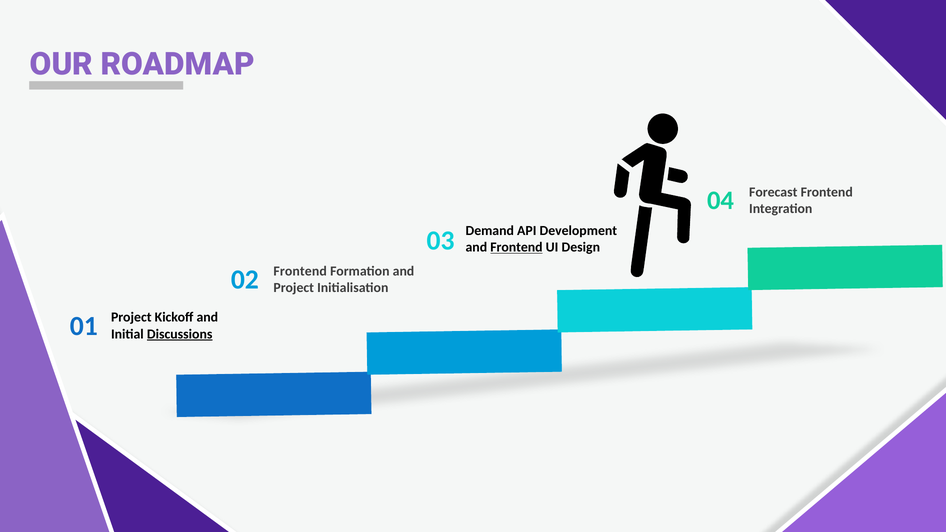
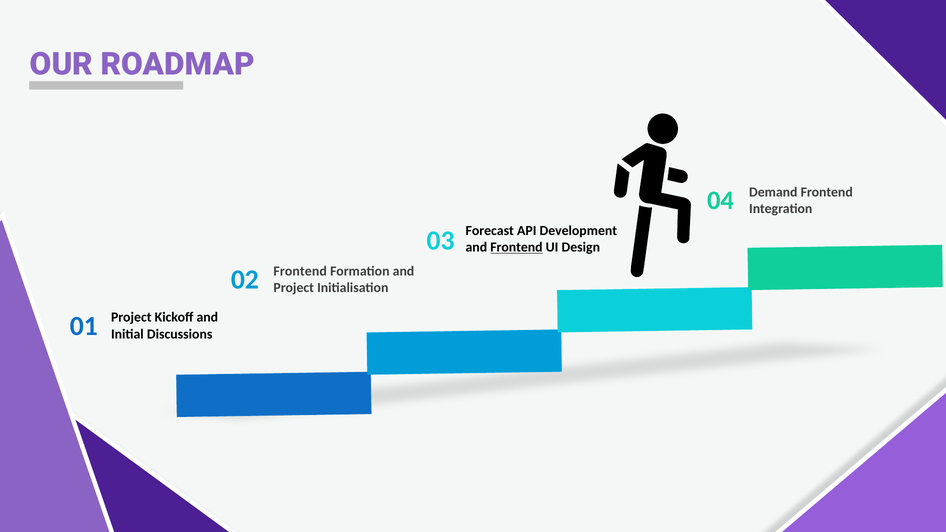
Forecast: Forecast -> Demand
Demand: Demand -> Forecast
Discussions underline: present -> none
